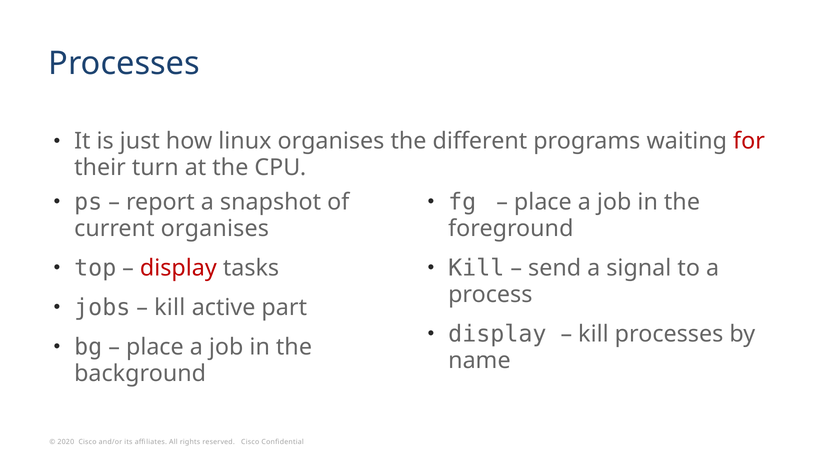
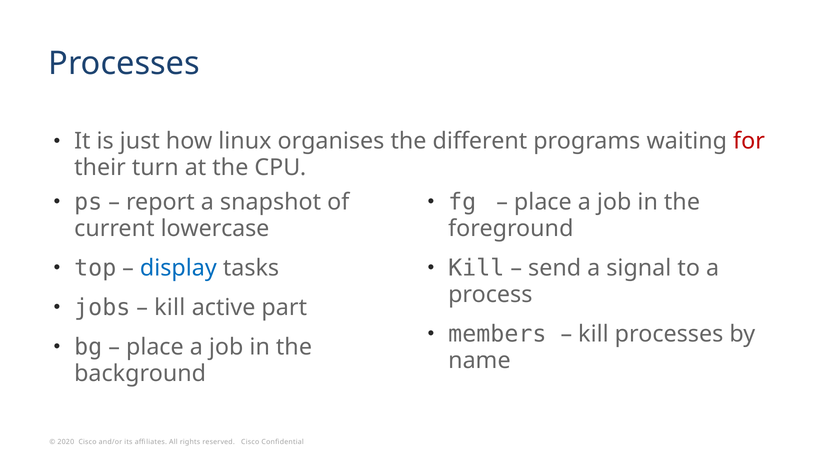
current organises: organises -> lowercase
display at (178, 268) colour: red -> blue
display at (497, 334): display -> members
